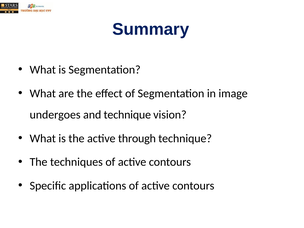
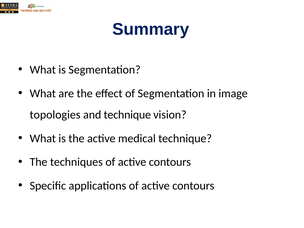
undergoes: undergoes -> topologies
through: through -> medical
